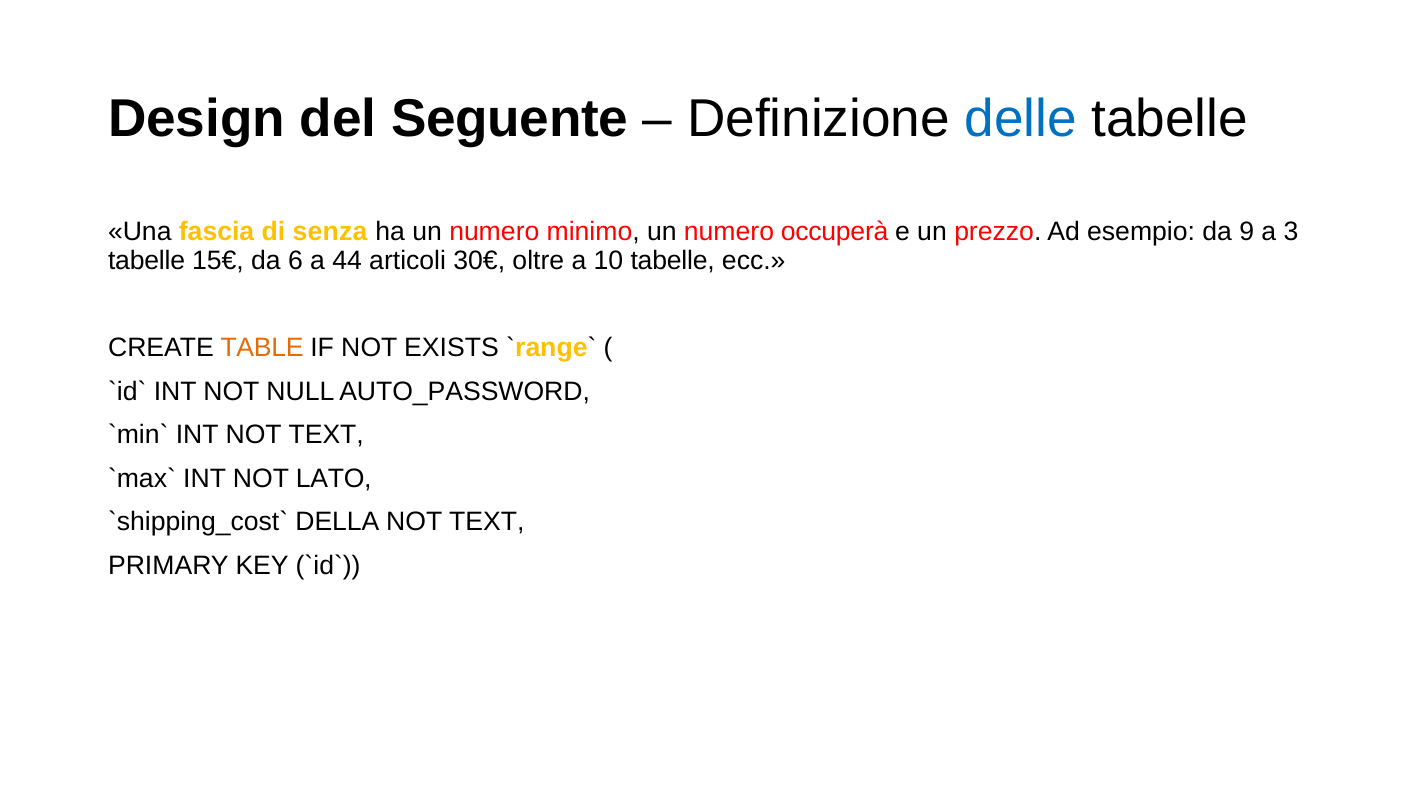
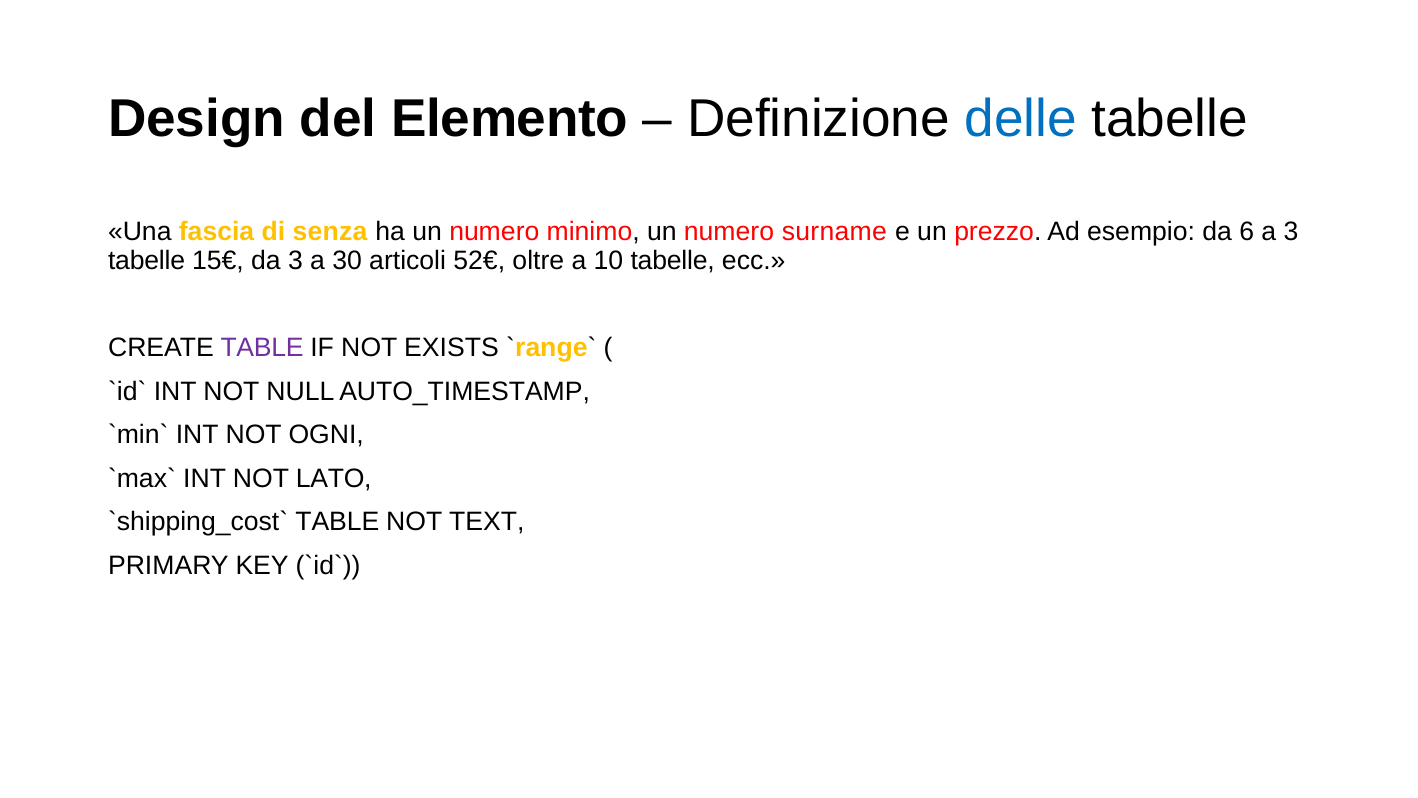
Seguente: Seguente -> Elemento
occuperà: occuperà -> surname
9: 9 -> 6
da 6: 6 -> 3
44: 44 -> 30
30€: 30€ -> 52€
TABLE at (262, 348) colour: orange -> purple
AUTO_PASSWORD: AUTO_PASSWORD -> AUTO_TIMESTAMP
INT NOT TEXT: TEXT -> OGNI
DELLA at (337, 522): DELLA -> TABLE
